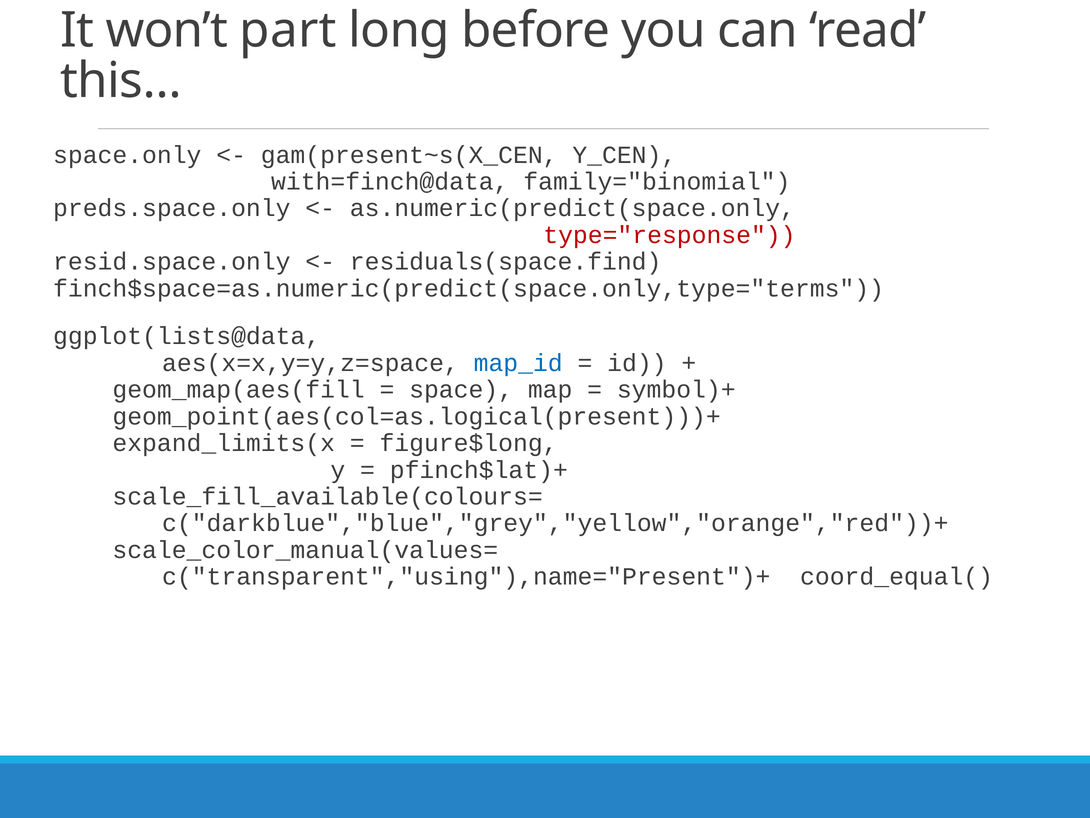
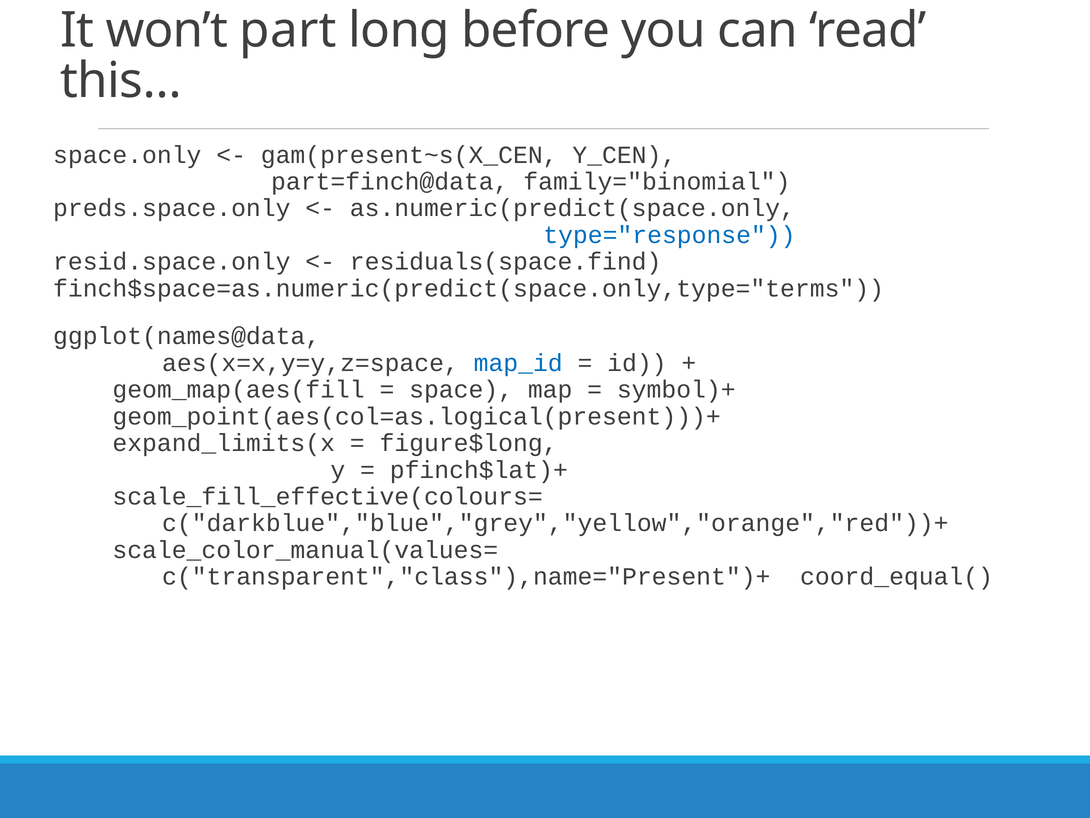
with=finch@data: with=finch@data -> part=finch@data
type="response colour: red -> blue
ggplot(lists@data: ggplot(lists@data -> ggplot(names@data
scale_fill_available(colours=: scale_fill_available(colours= -> scale_fill_effective(colours=
c("transparent","using"),name="Present")+: c("transparent","using"),name="Present")+ -> c("transparent","class"),name="Present")+
